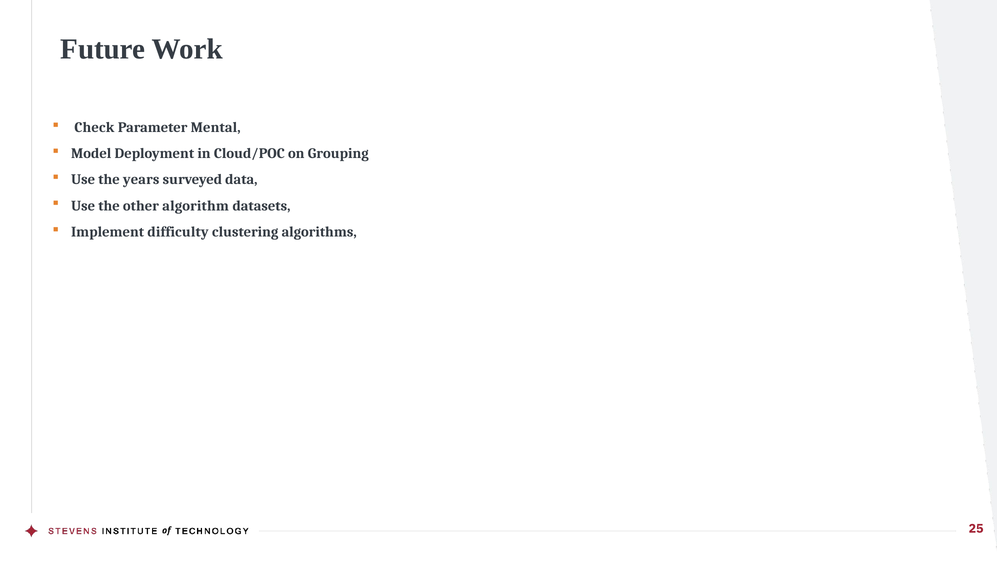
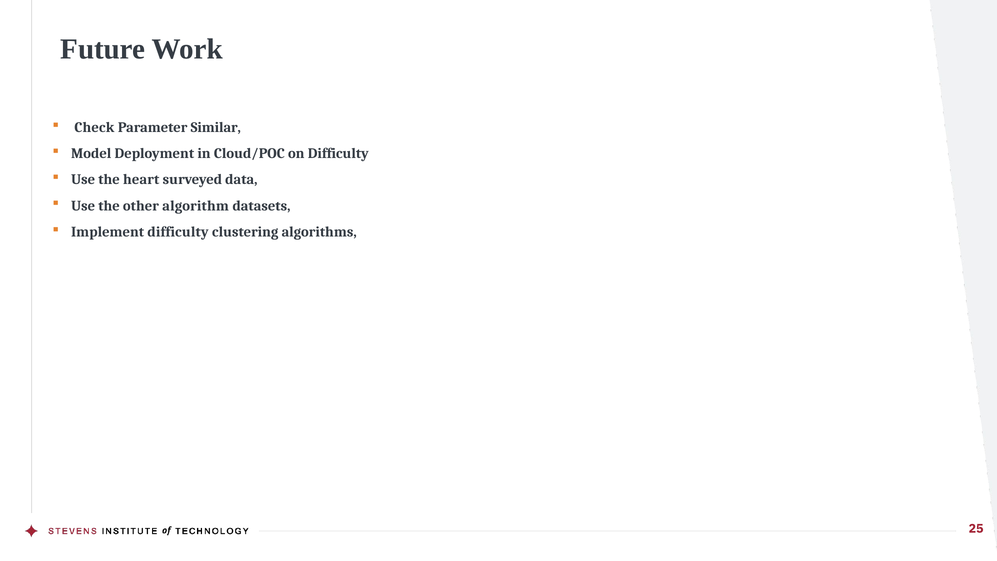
Mental: Mental -> Similar
on Grouping: Grouping -> Difficulty
years: years -> heart
